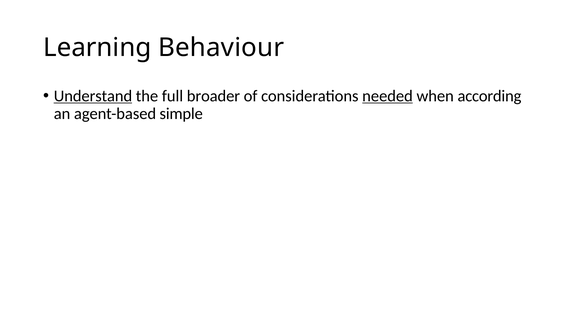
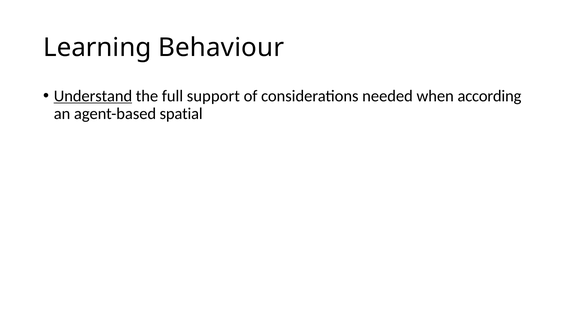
broader: broader -> support
needed underline: present -> none
simple: simple -> spatial
